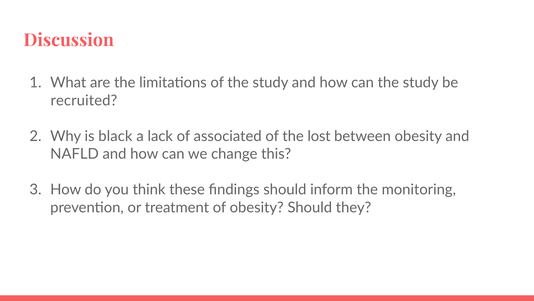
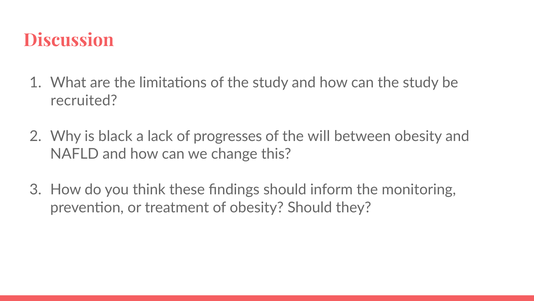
associated: associated -> progresses
lost: lost -> will
